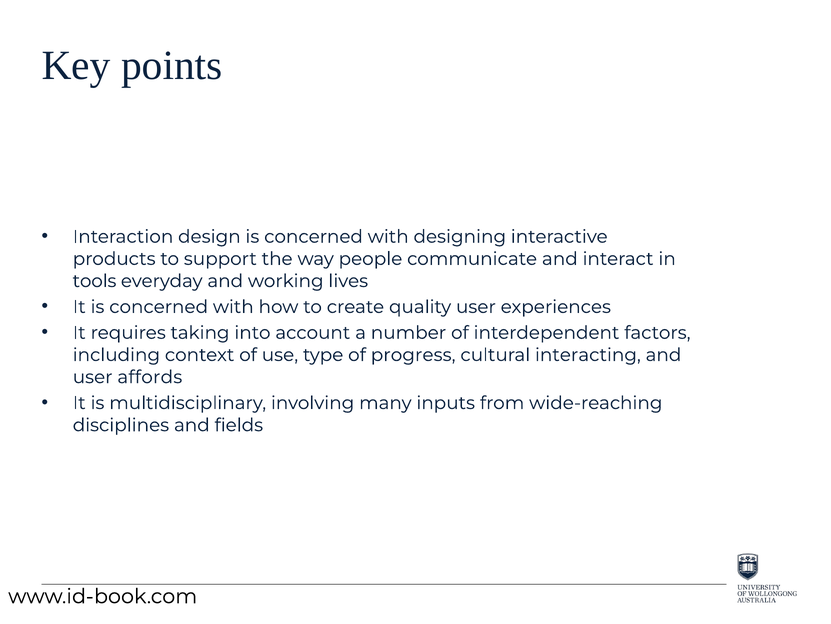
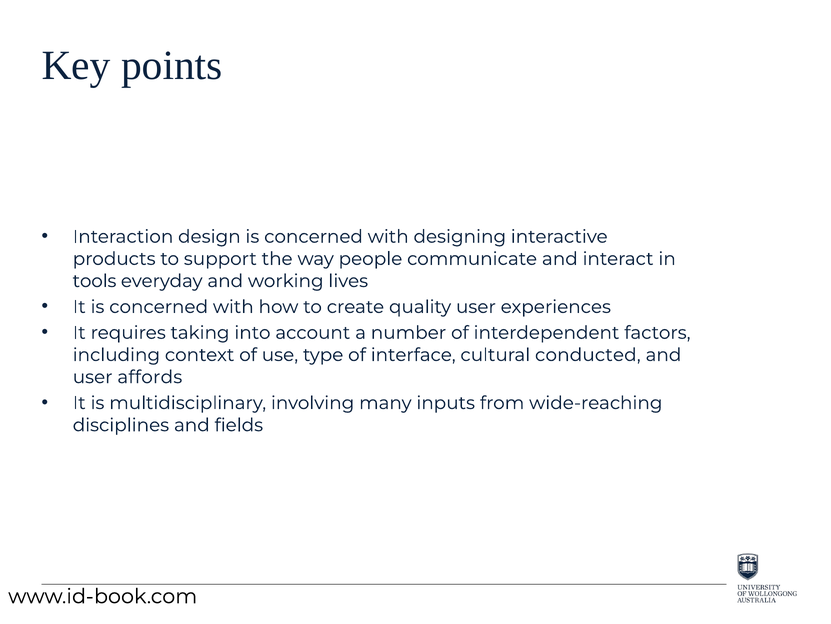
progress: progress -> interface
interacting: interacting -> conducted
